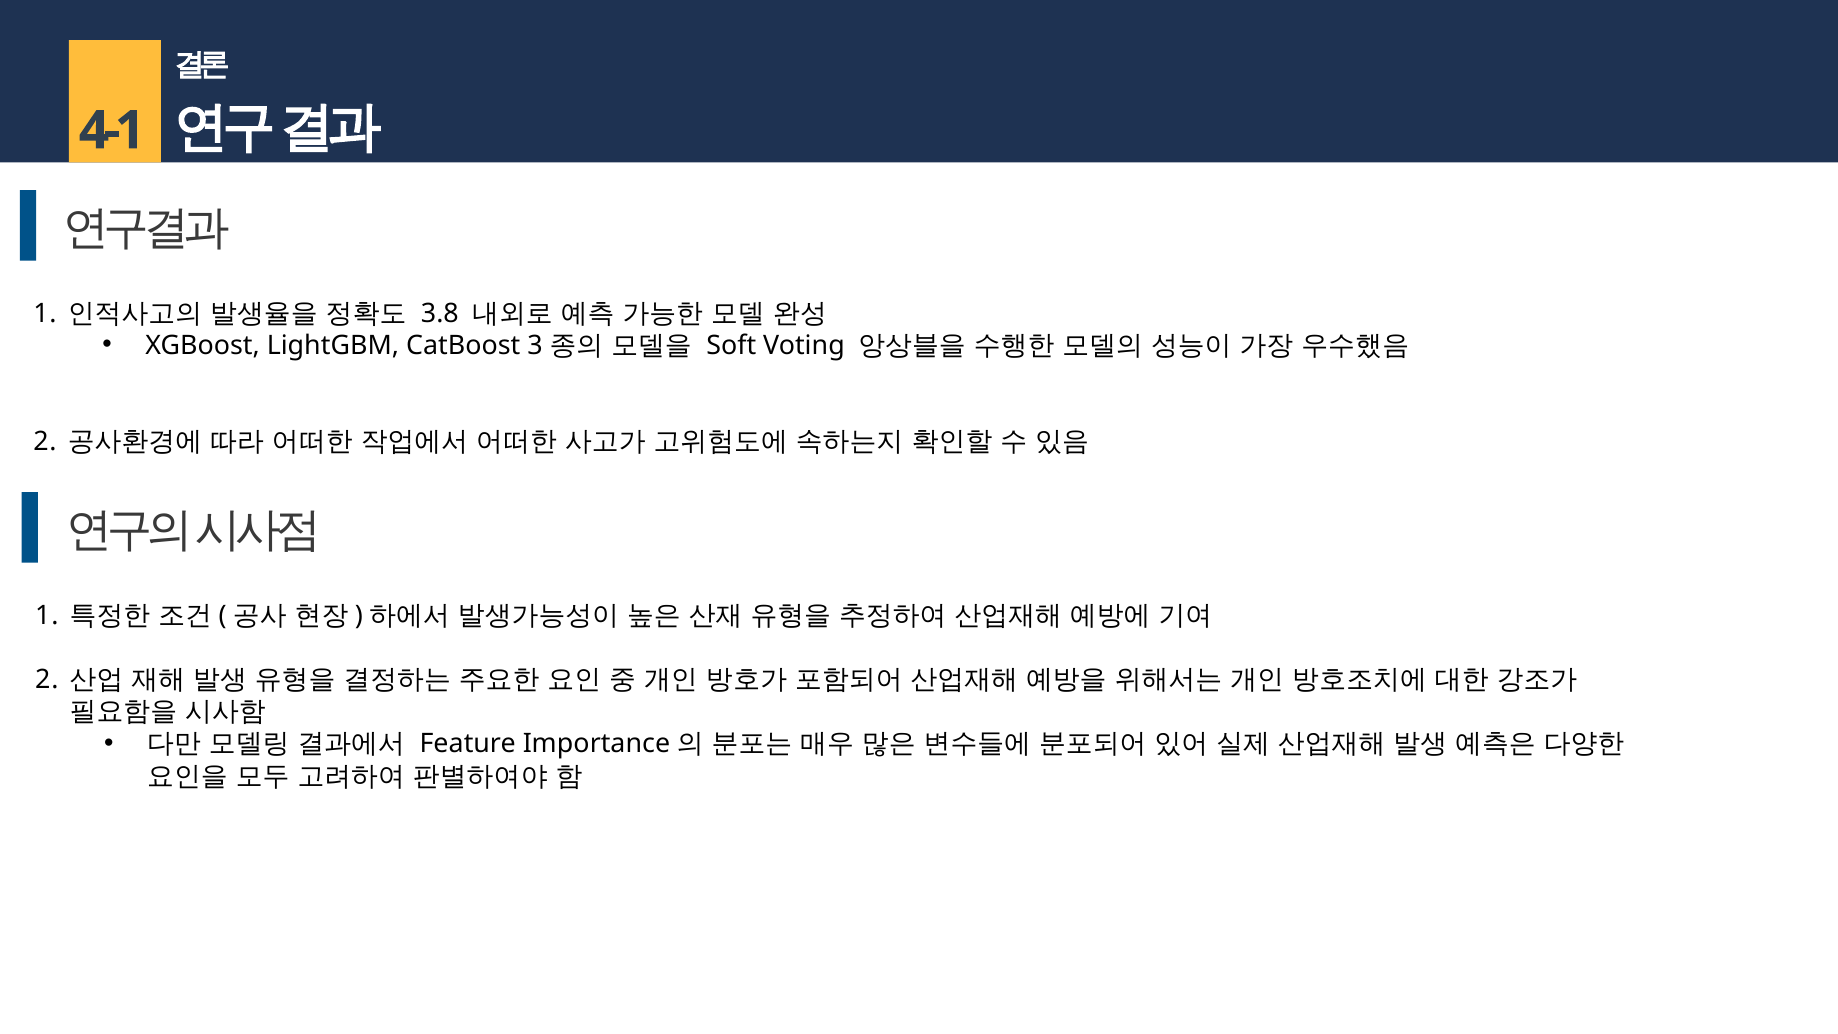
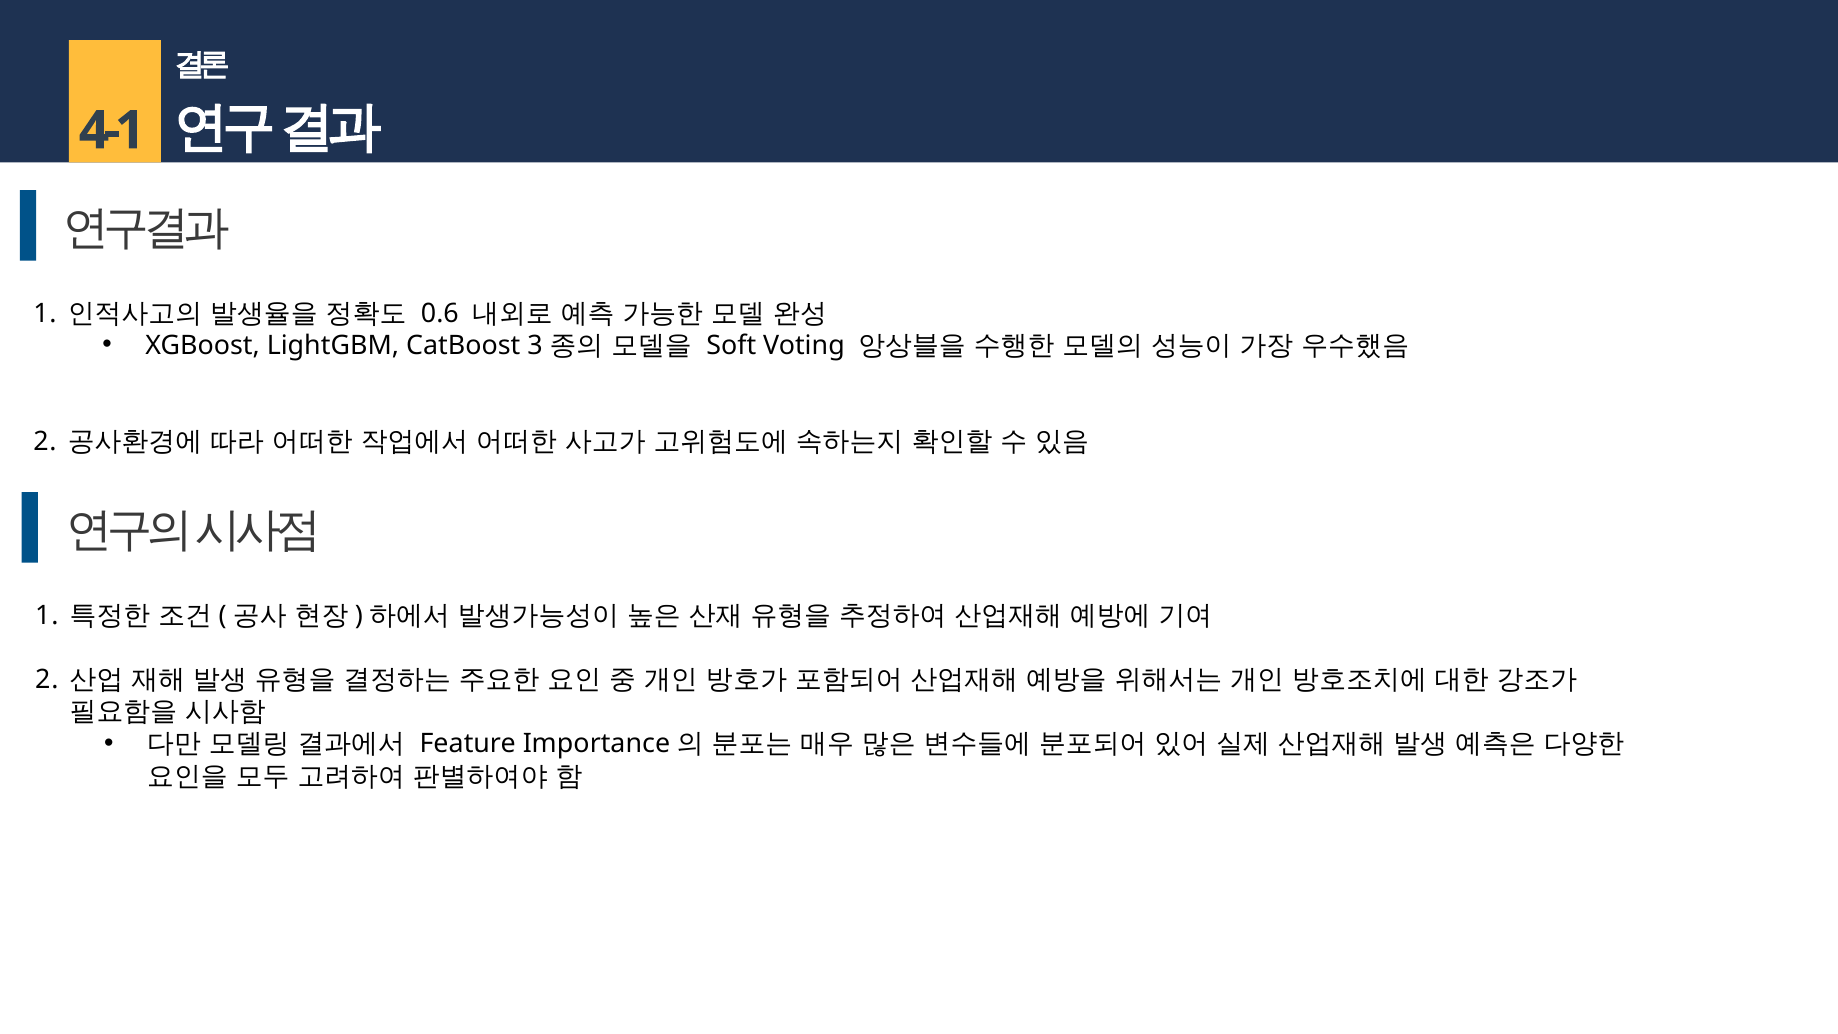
3.8: 3.8 -> 0.6
